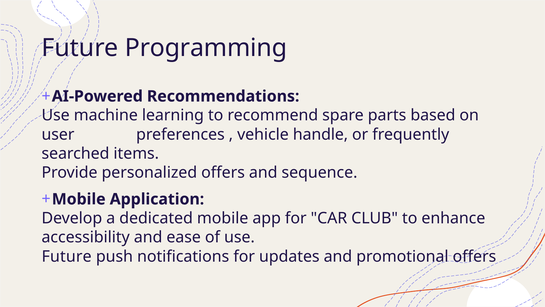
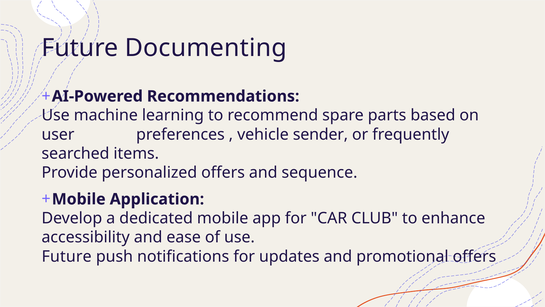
Programming: Programming -> Documenting
handle: handle -> sender
